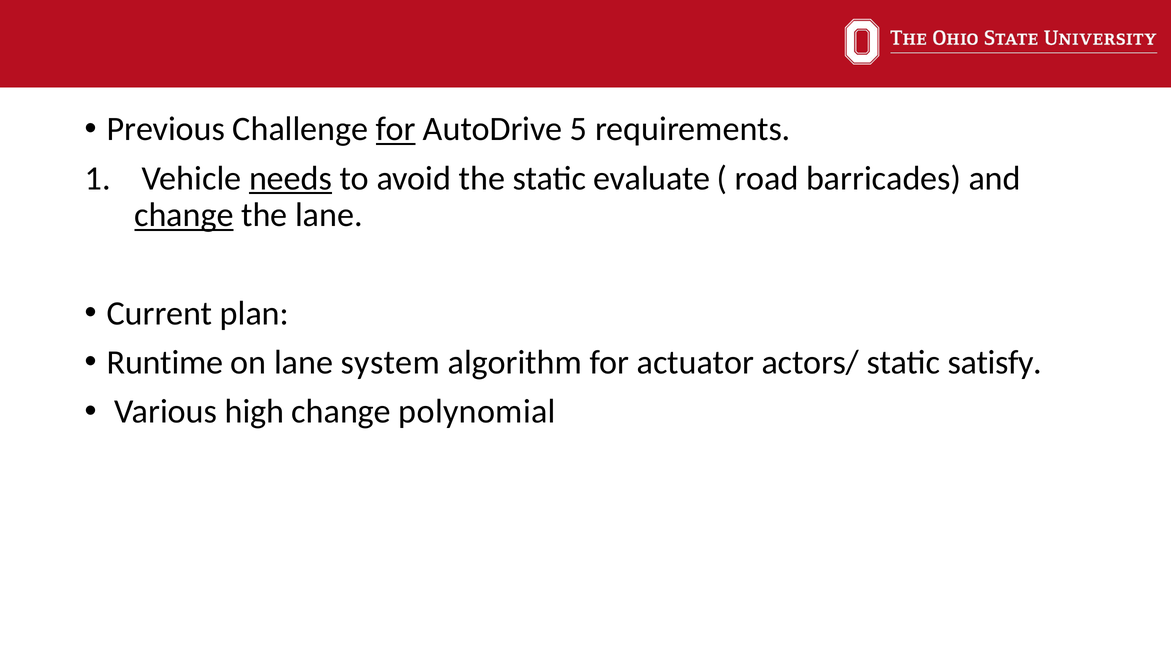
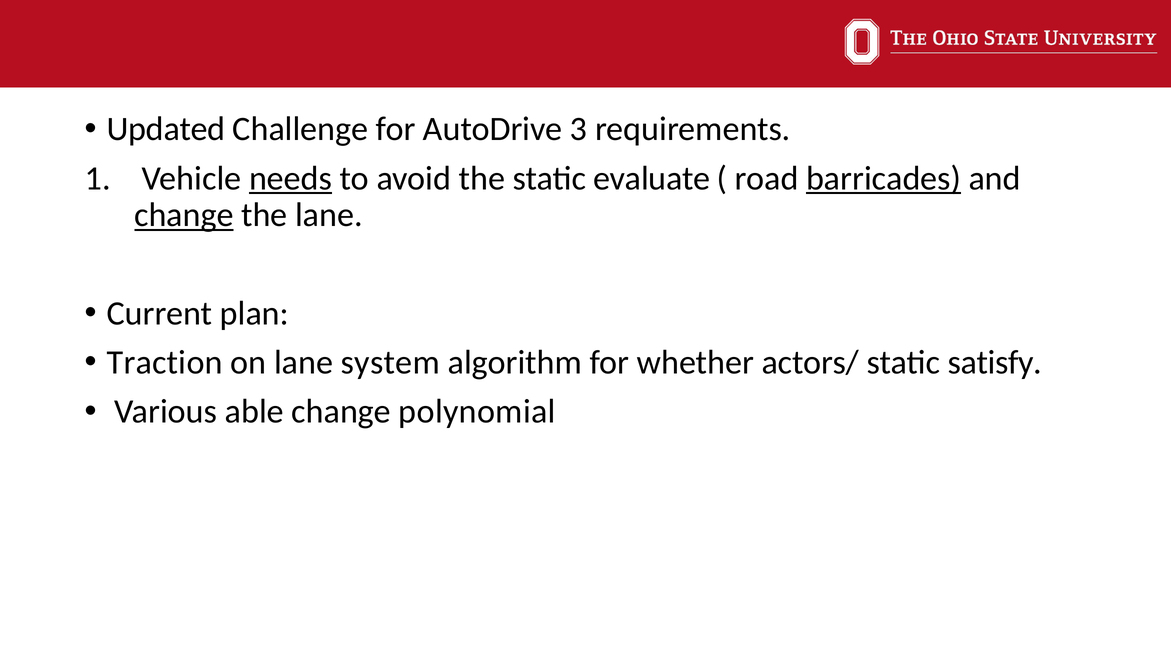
Previous: Previous -> Updated
for at (396, 129) underline: present -> none
5: 5 -> 3
barricades underline: none -> present
Runtime: Runtime -> Traction
actuator: actuator -> whether
high: high -> able
